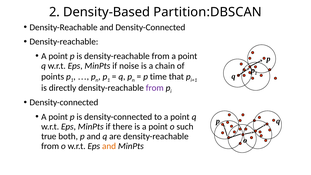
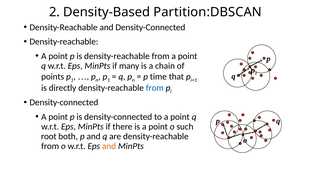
noise: noise -> many
from at (155, 88) colour: purple -> blue
true: true -> root
